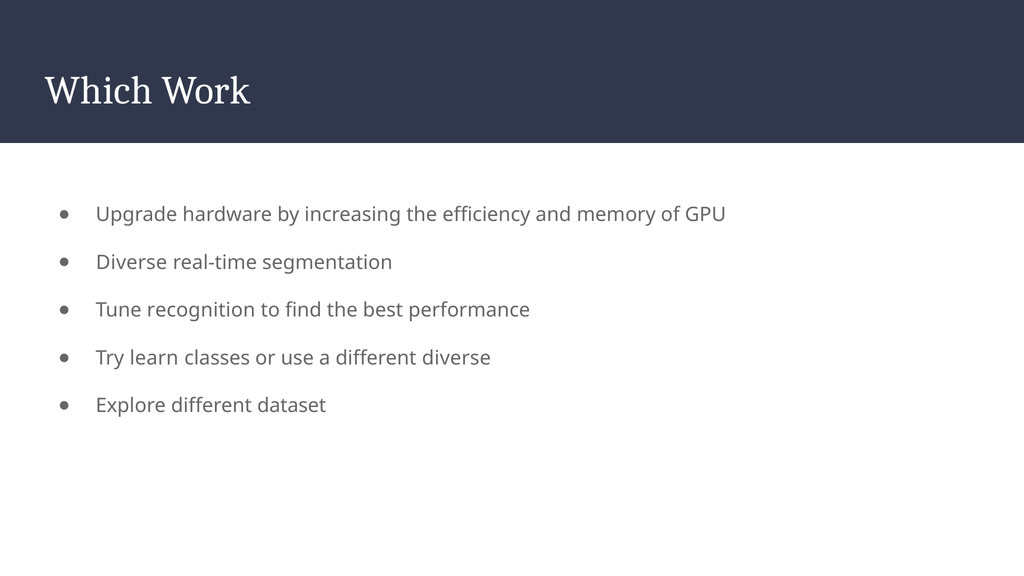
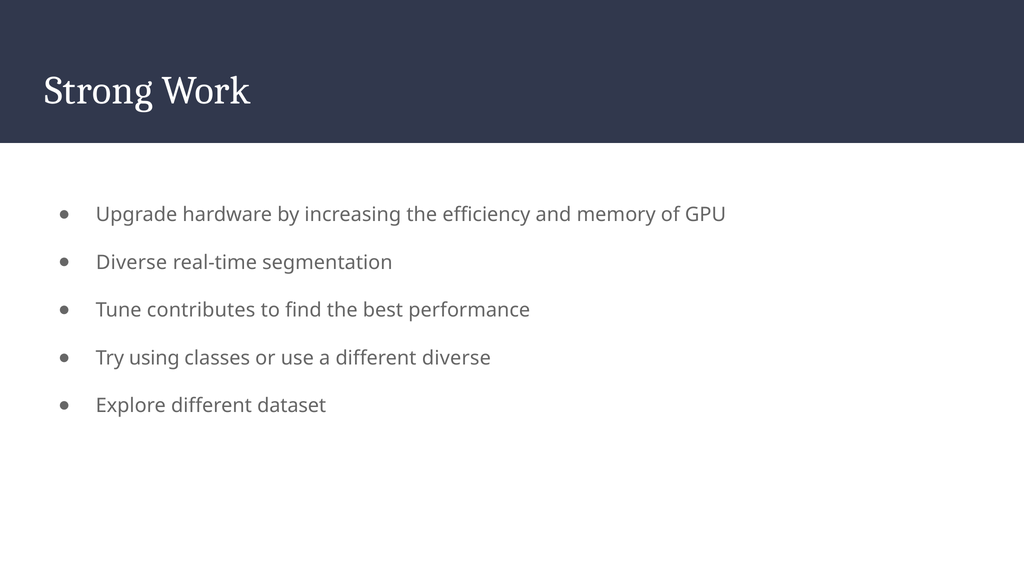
Which: Which -> Strong
recognition: recognition -> contributes
learn: learn -> using
